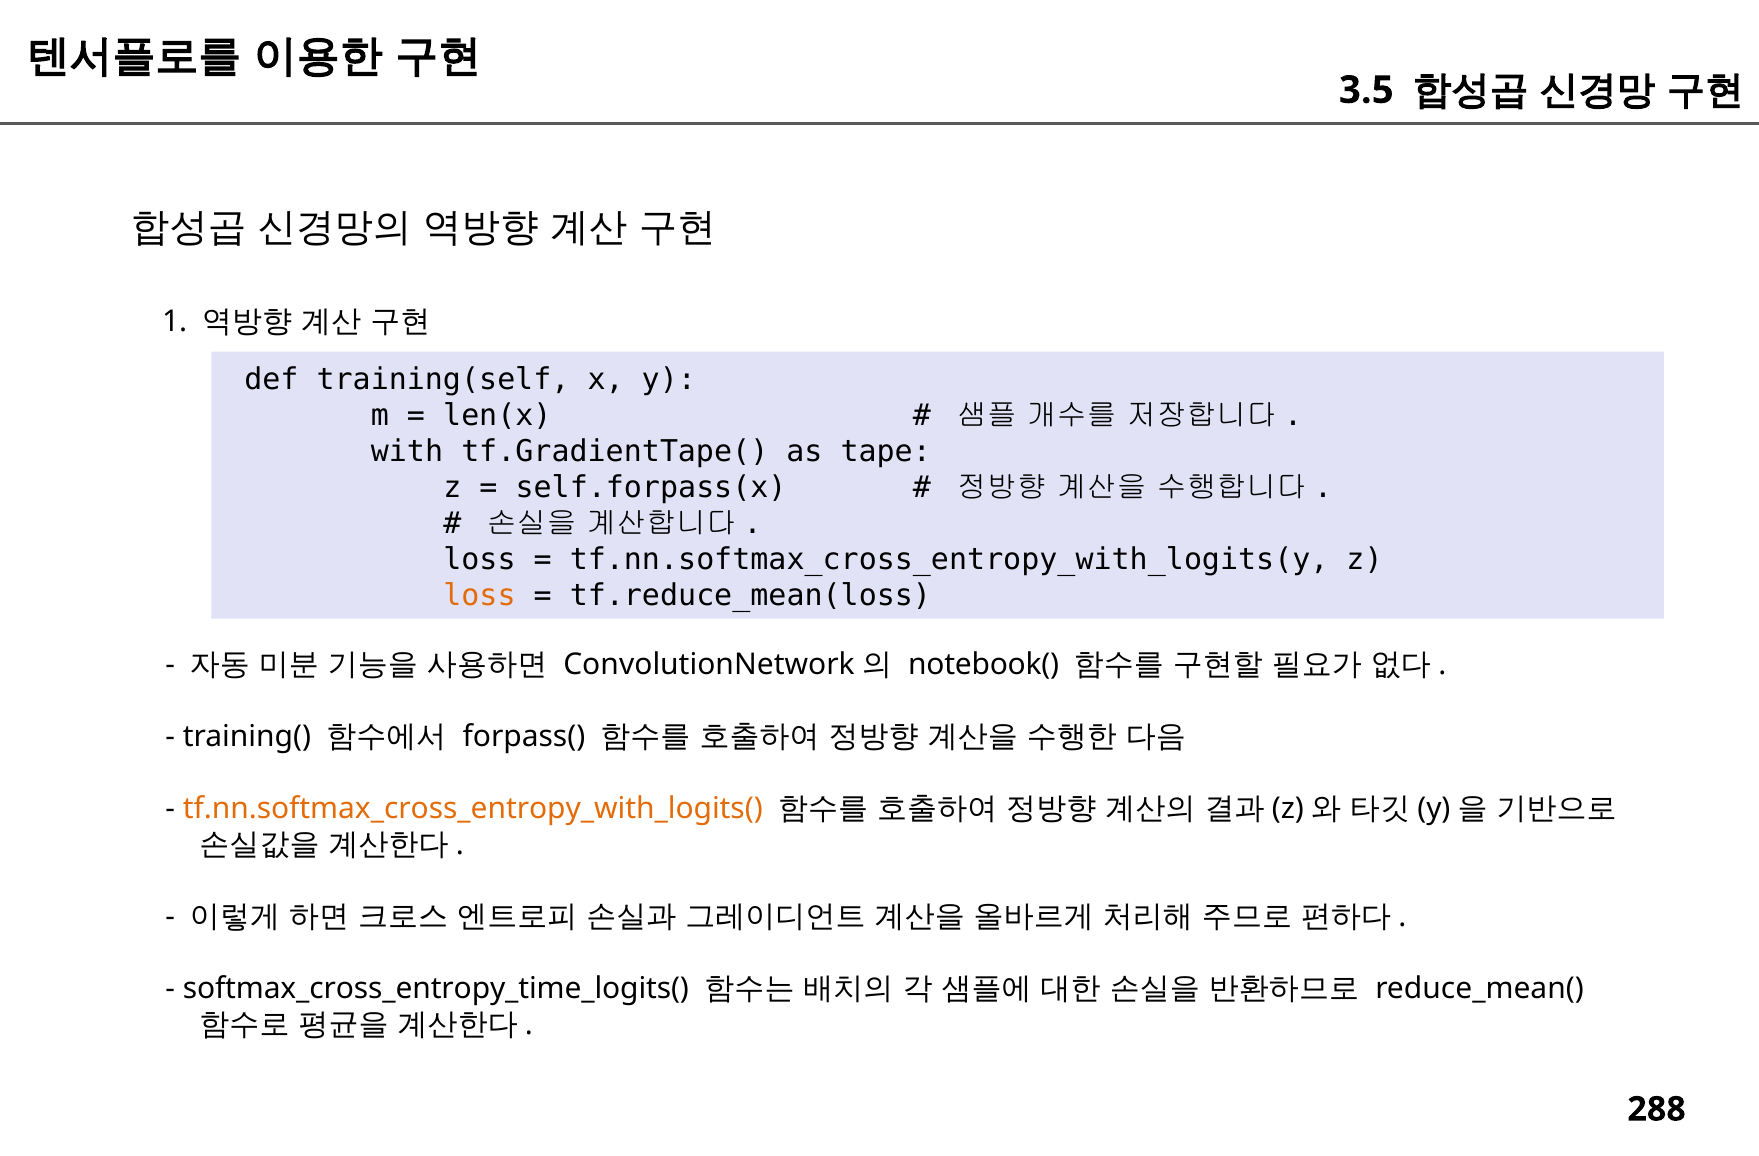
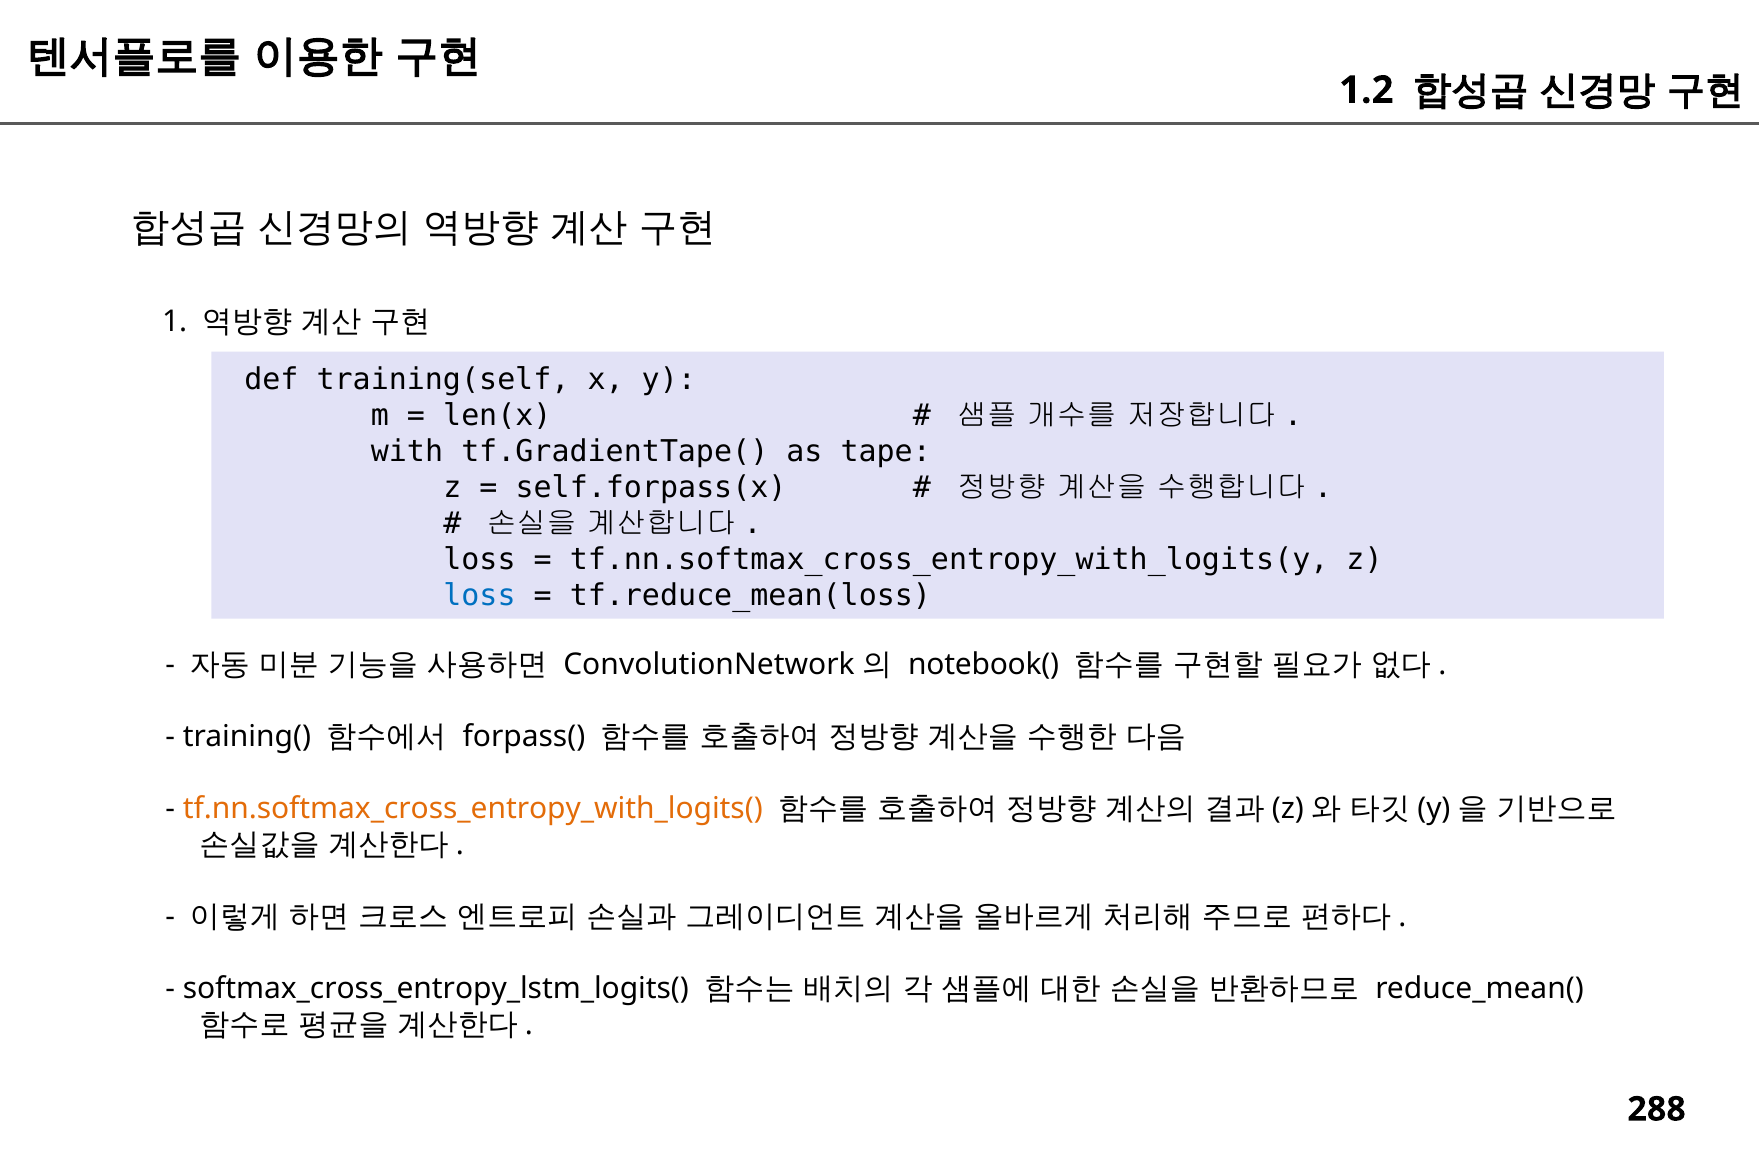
3.5: 3.5 -> 1.2
loss at (479, 595) colour: orange -> blue
softmax_cross_entropy_time_logits(: softmax_cross_entropy_time_logits( -> softmax_cross_entropy_lstm_logits(
